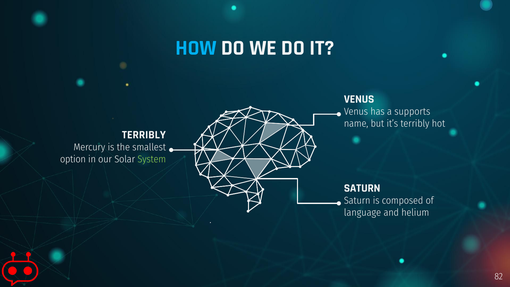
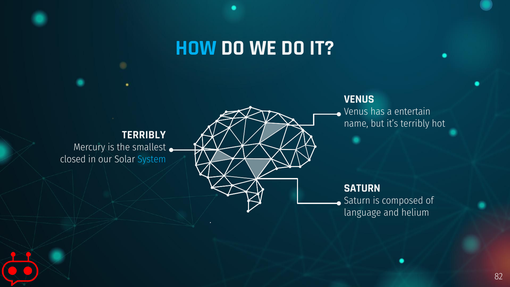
supports: supports -> entertain
option: option -> closed
System colour: light green -> light blue
